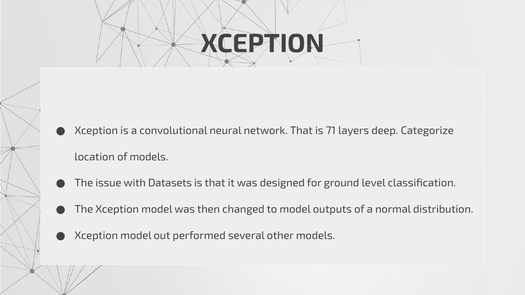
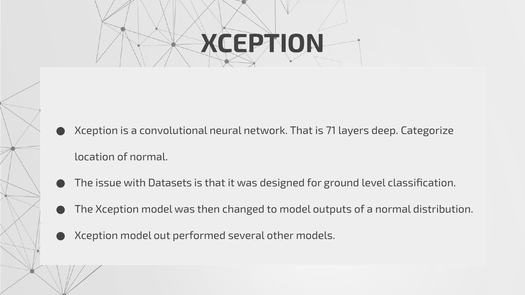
of models: models -> normal
